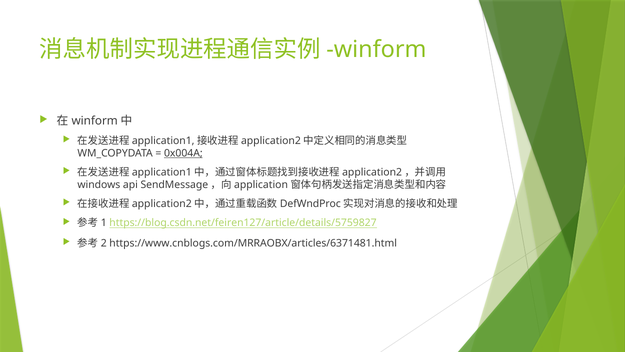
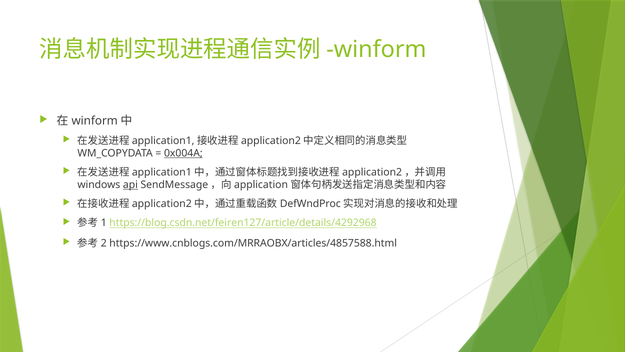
api underline: none -> present
https://blog.csdn.net/feiren127/article/details/5759827: https://blog.csdn.net/feiren127/article/details/5759827 -> https://blog.csdn.net/feiren127/article/details/4292968
https://www.cnblogs.com/MRRAOBX/articles/6371481.html: https://www.cnblogs.com/MRRAOBX/articles/6371481.html -> https://www.cnblogs.com/MRRAOBX/articles/4857588.html
